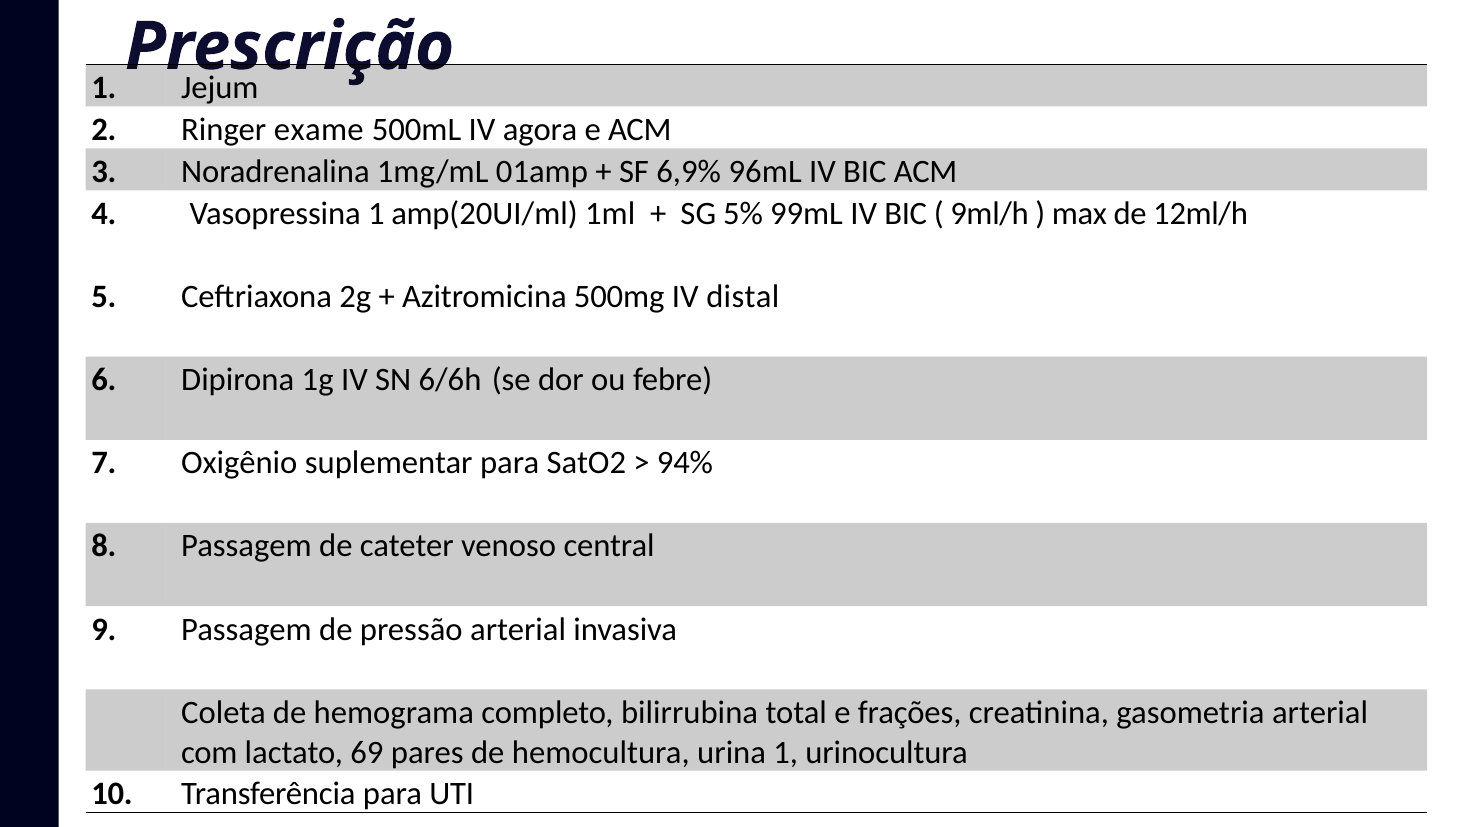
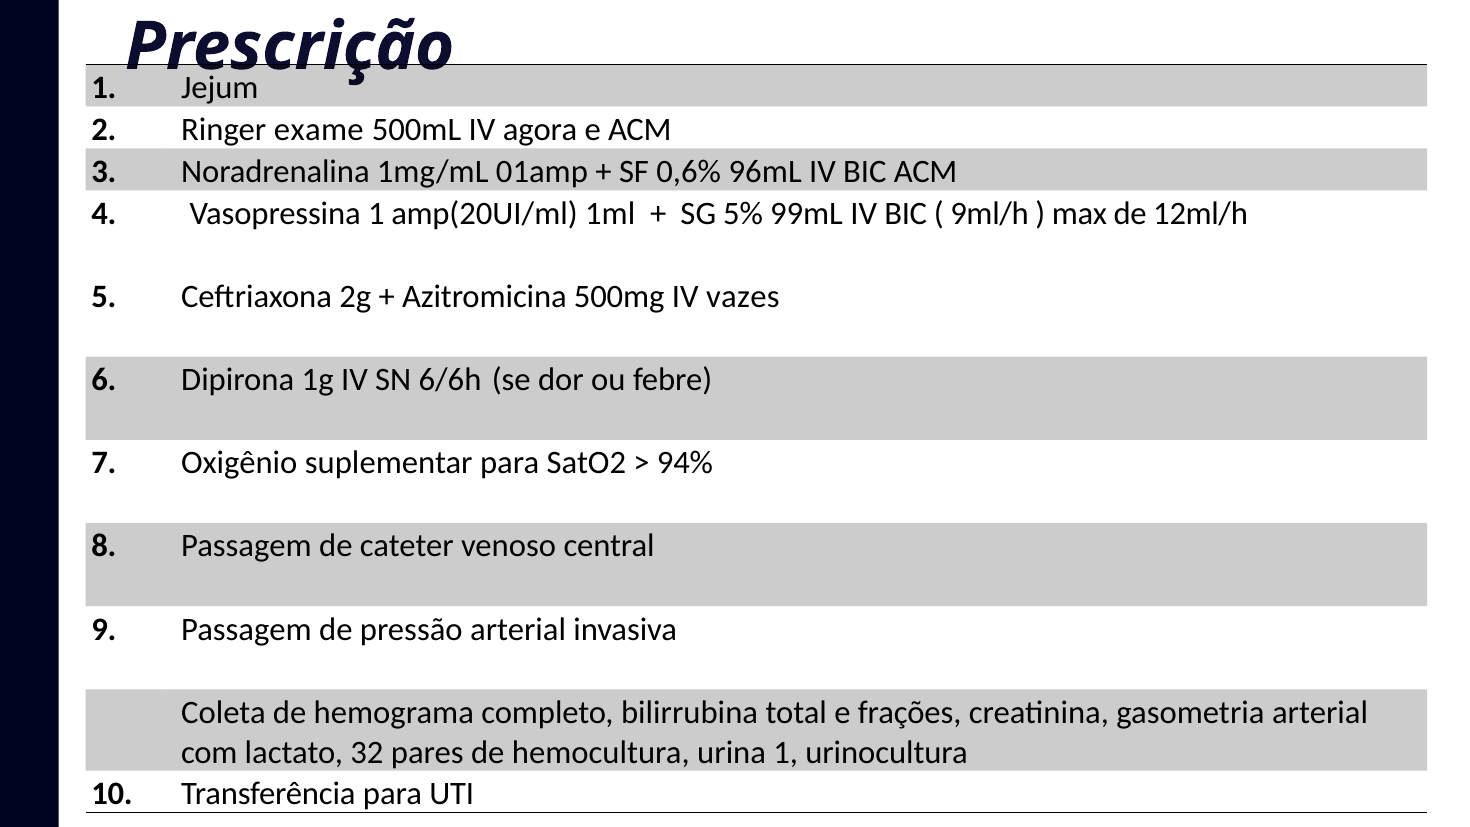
6,9%: 6,9% -> 0,6%
distal: distal -> vazes
69: 69 -> 32
